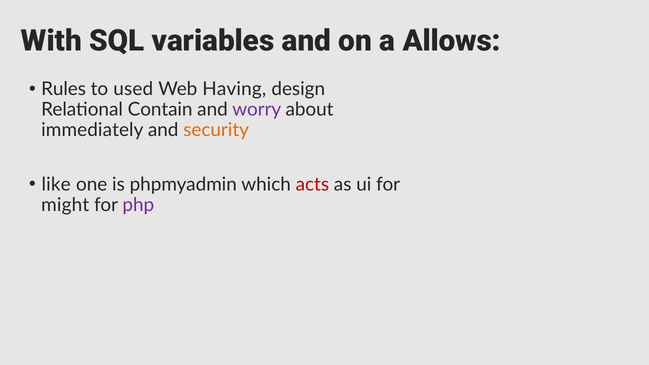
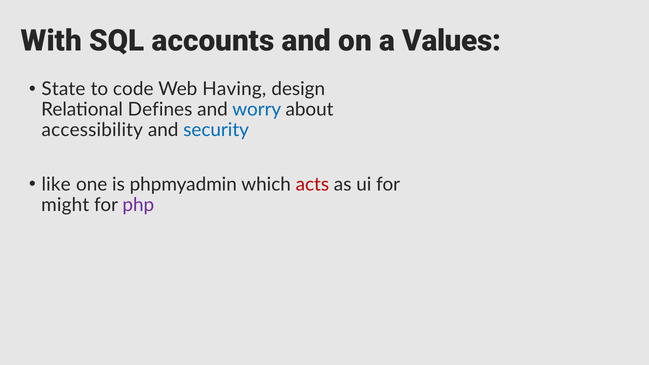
variables: variables -> accounts
Allows: Allows -> Values
Rules: Rules -> State
used: used -> code
Contain: Contain -> Defines
worry colour: purple -> blue
immediately: immediately -> accessibility
security colour: orange -> blue
